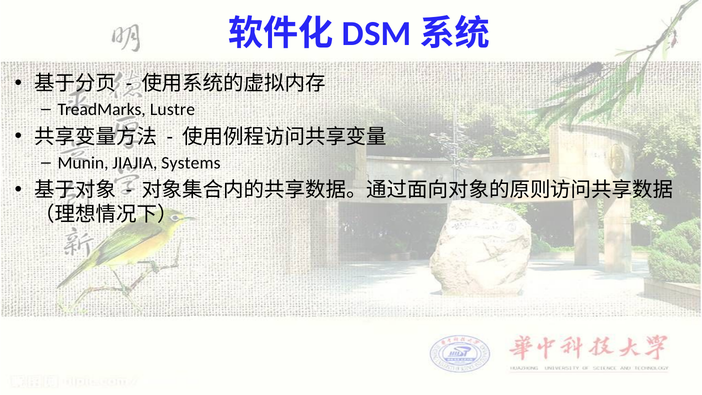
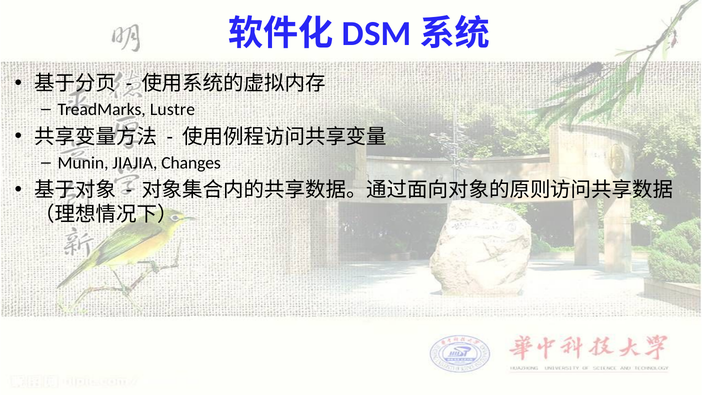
Systems: Systems -> Changes
